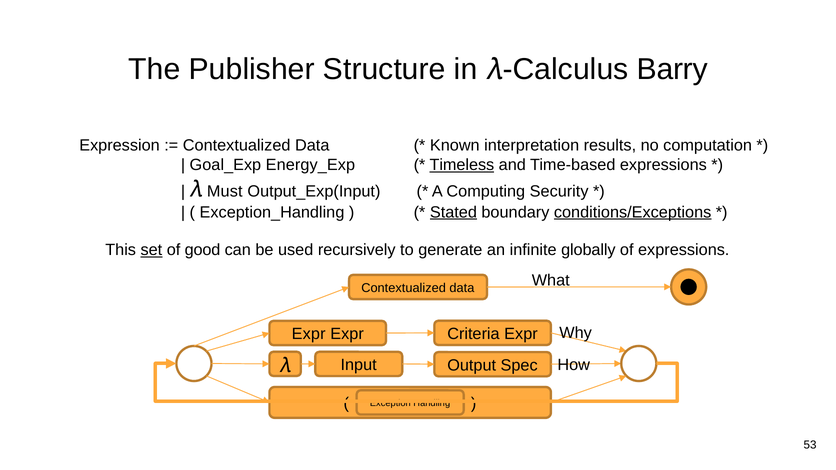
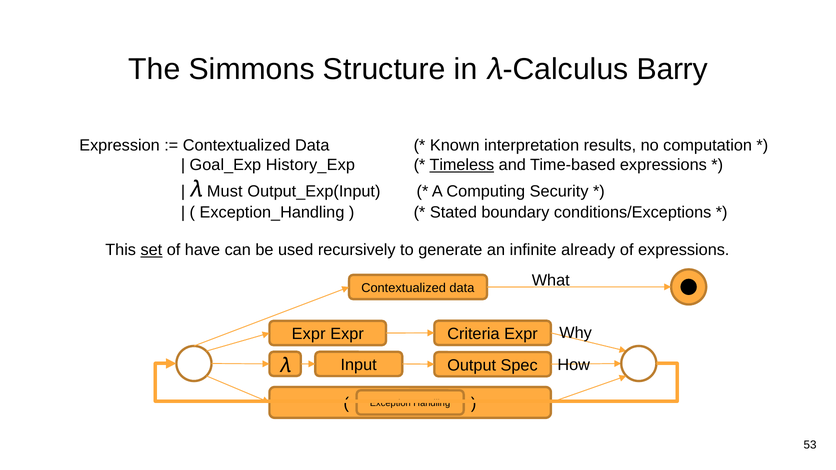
Publisher: Publisher -> Simmons
Energy_Exp: Energy_Exp -> History_Exp
Stated underline: present -> none
conditions/Exceptions underline: present -> none
good: good -> have
globally: globally -> already
